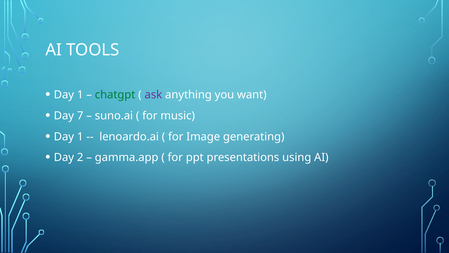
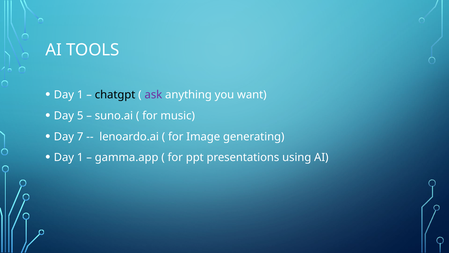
chatgpt colour: green -> black
7: 7 -> 5
1 at (80, 136): 1 -> 7
2 at (80, 157): 2 -> 1
